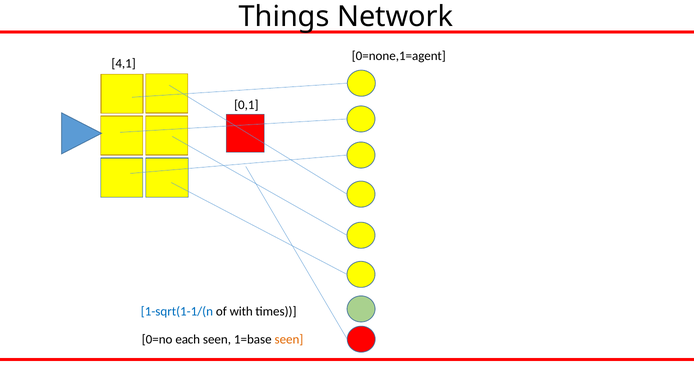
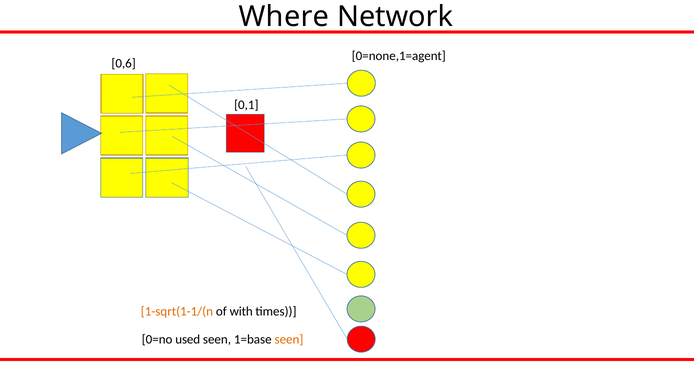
Things: Things -> Where
4,1: 4,1 -> 0,6
1-sqrt(1-1/(n colour: blue -> orange
each: each -> used
